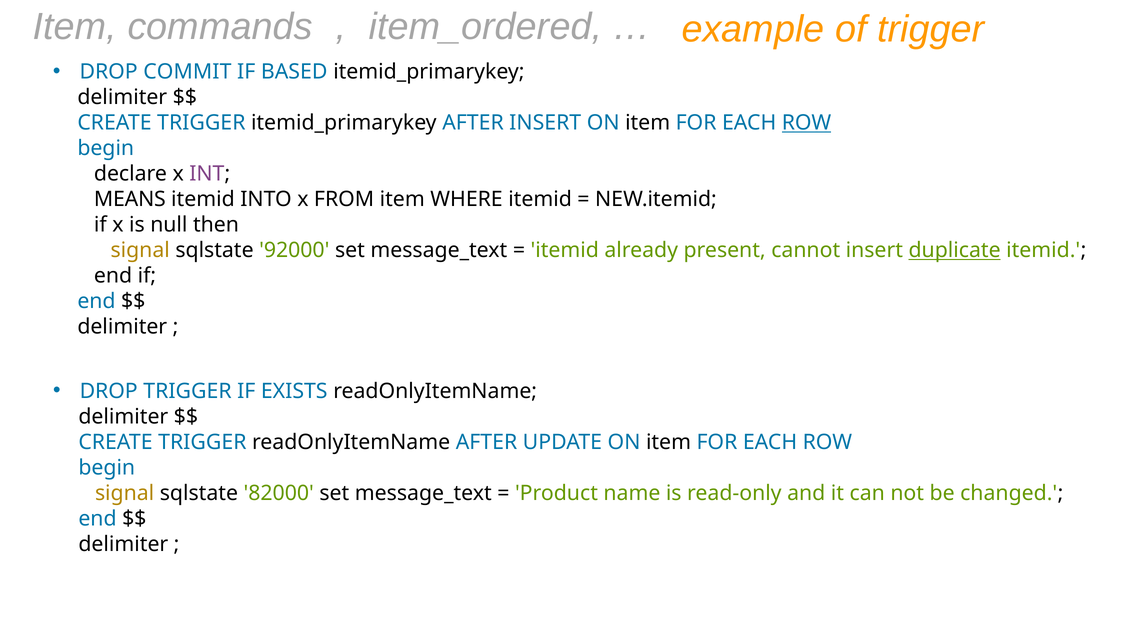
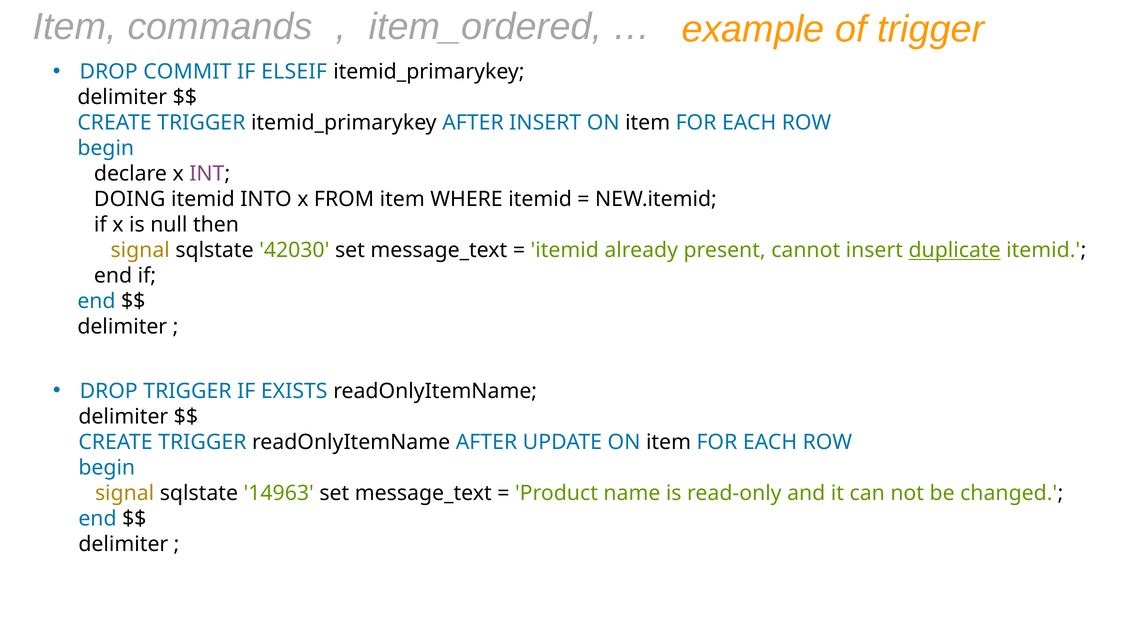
BASED: BASED -> ELSEIF
ROW at (807, 123) underline: present -> none
MEANS: MEANS -> DOING
92000: 92000 -> 42030
82000: 82000 -> 14963
